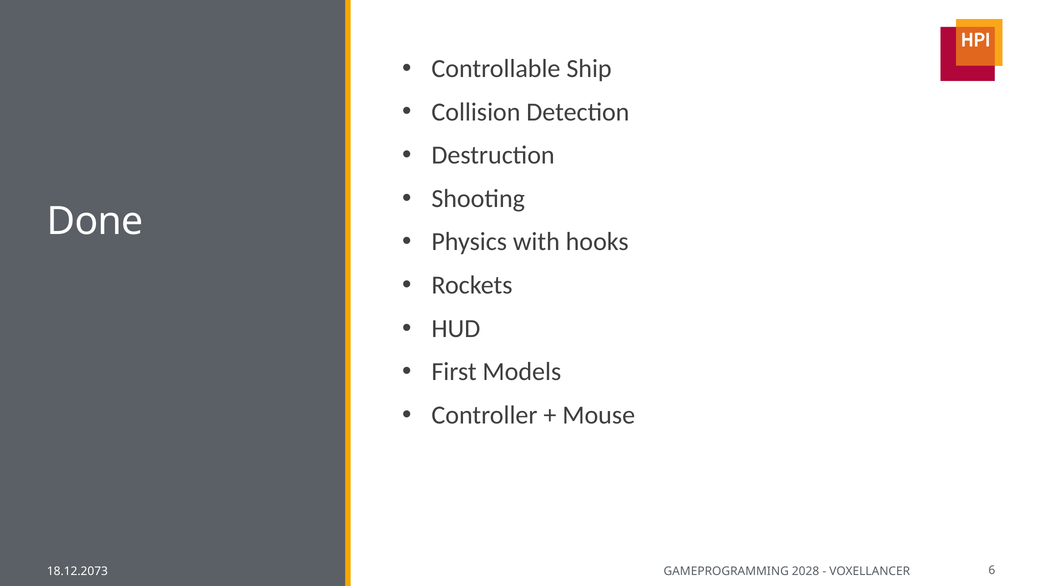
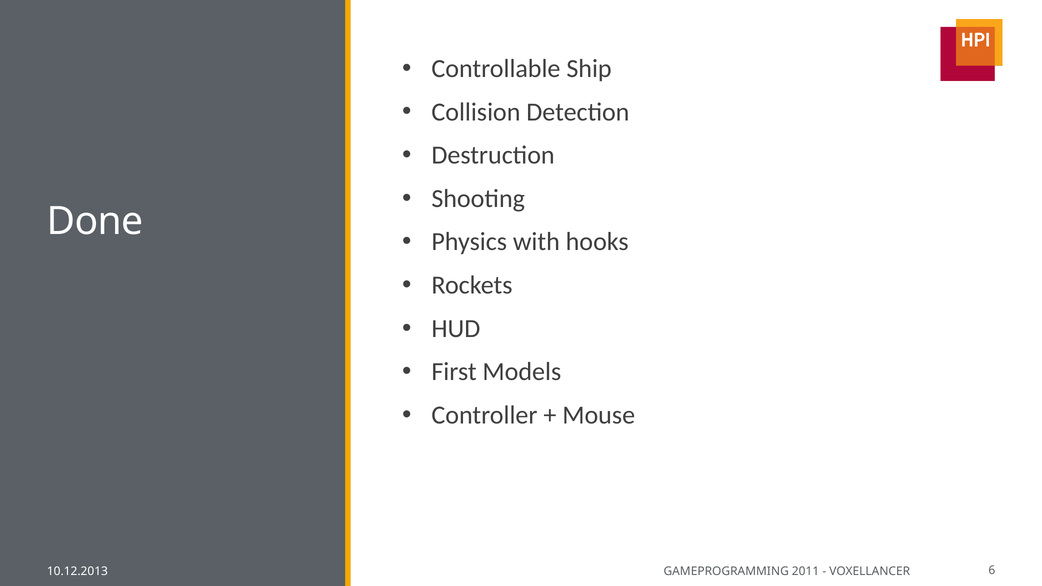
18.12.2073: 18.12.2073 -> 10.12.2013
2028: 2028 -> 2011
